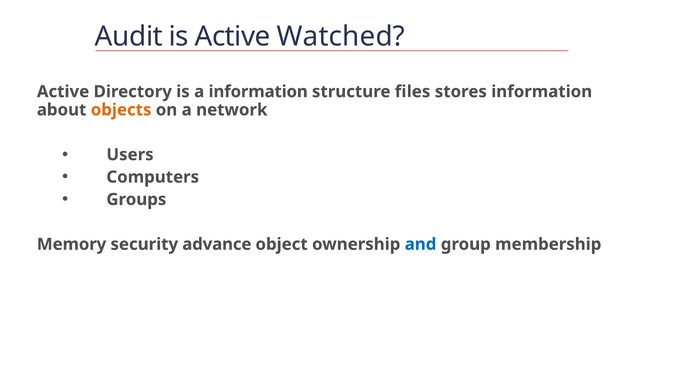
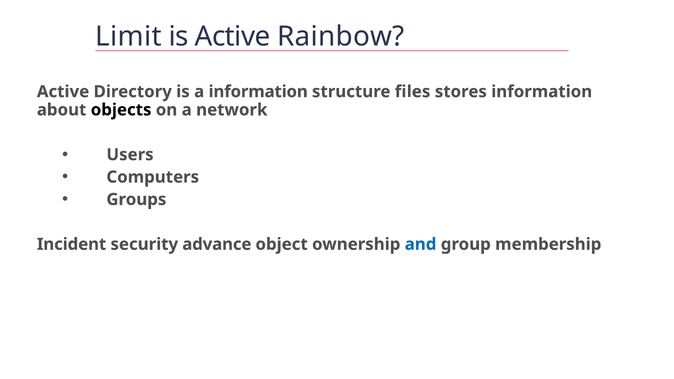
Audit: Audit -> Limit
Watched: Watched -> Rainbow
objects colour: orange -> black
Memory: Memory -> Incident
